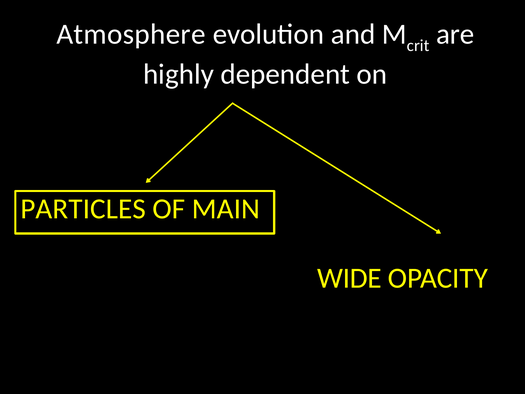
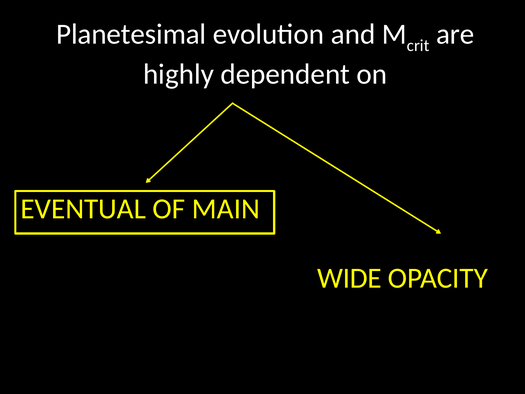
Atmosphere: Atmosphere -> Planetesimal
PARTICLES: PARTICLES -> EVENTUAL
